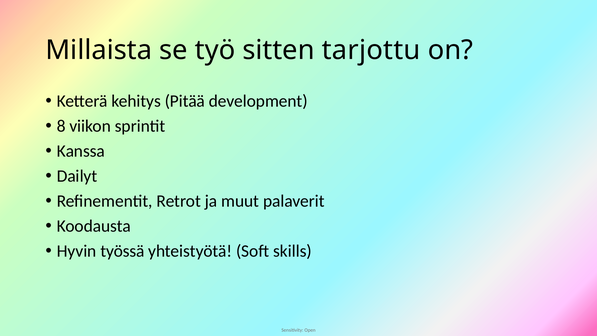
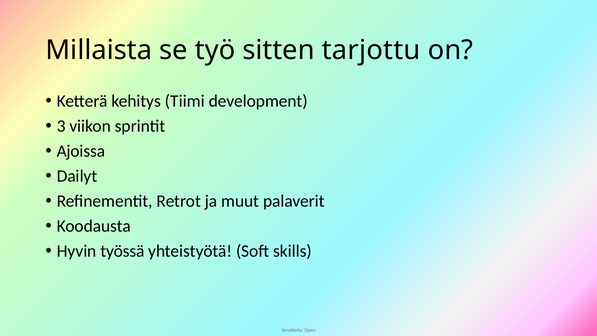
Pitää: Pitää -> Tiimi
8: 8 -> 3
Kanssa: Kanssa -> Ajoissa
